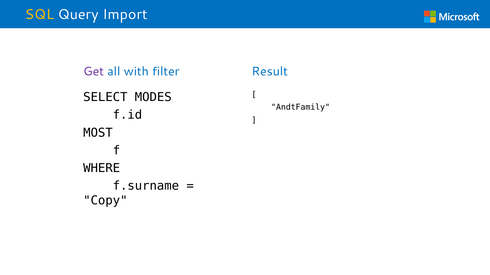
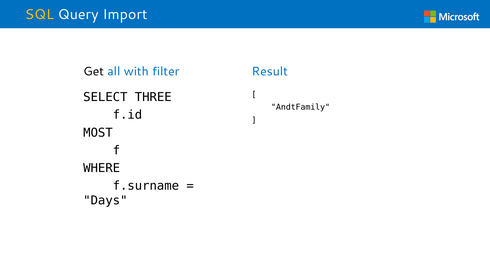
Get colour: purple -> black
MODES: MODES -> THREE
Copy: Copy -> Days
